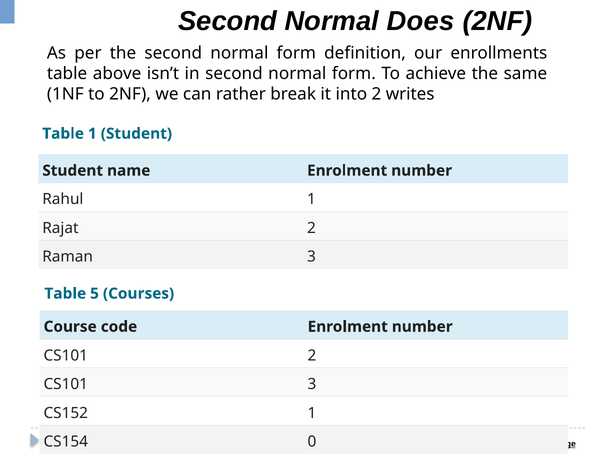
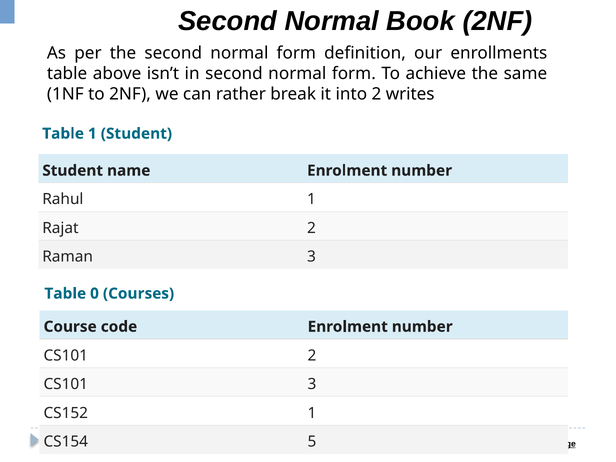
Does: Does -> Book
5: 5 -> 0
0: 0 -> 5
